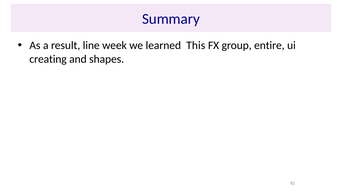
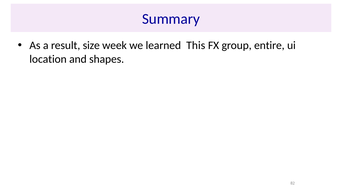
line: line -> size
creating: creating -> location
